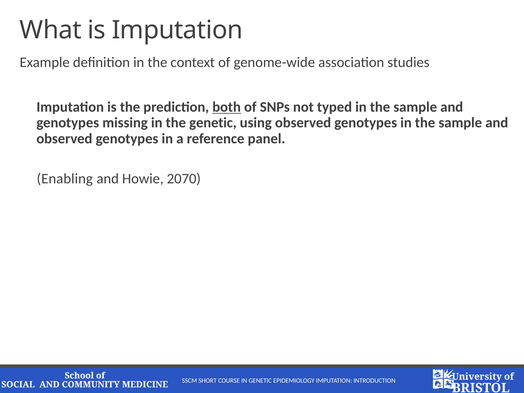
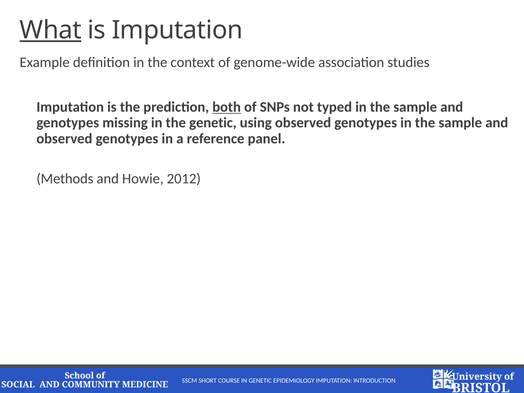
What underline: none -> present
Enabling: Enabling -> Methods
2070: 2070 -> 2012
